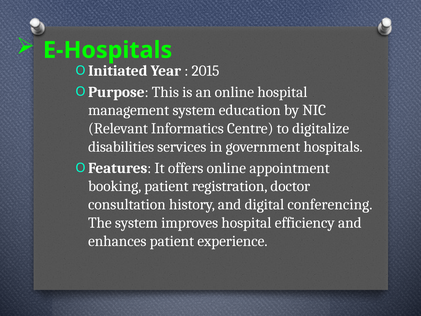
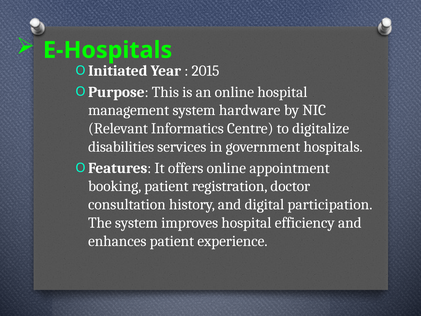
education: education -> hardware
conferencing: conferencing -> participation
